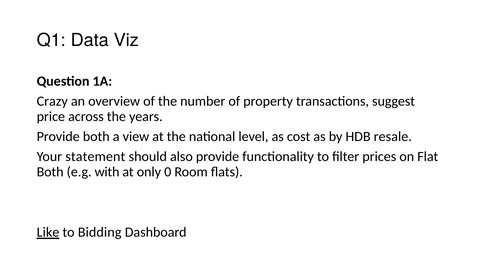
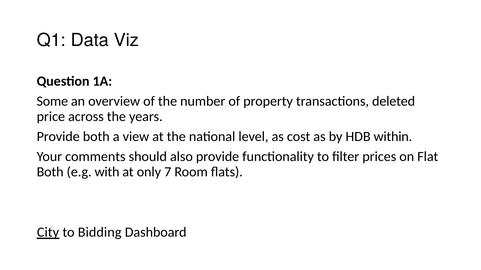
Crazy: Crazy -> Some
suggest: suggest -> deleted
resale: resale -> within
statement: statement -> comments
0: 0 -> 7
Like: Like -> City
